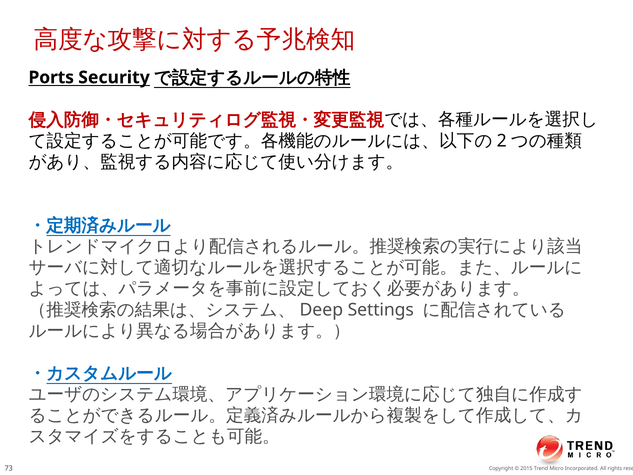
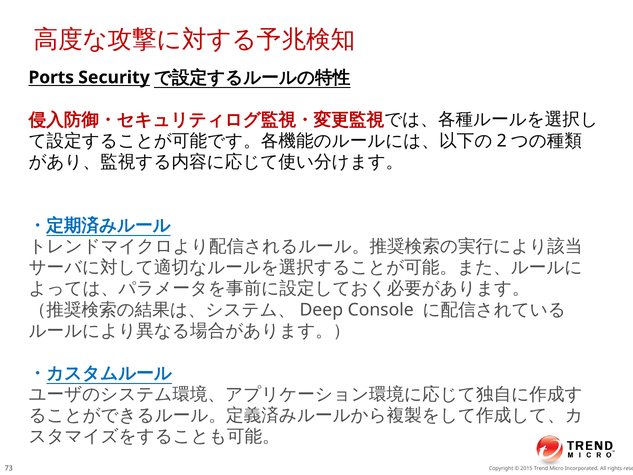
Settings: Settings -> Console
